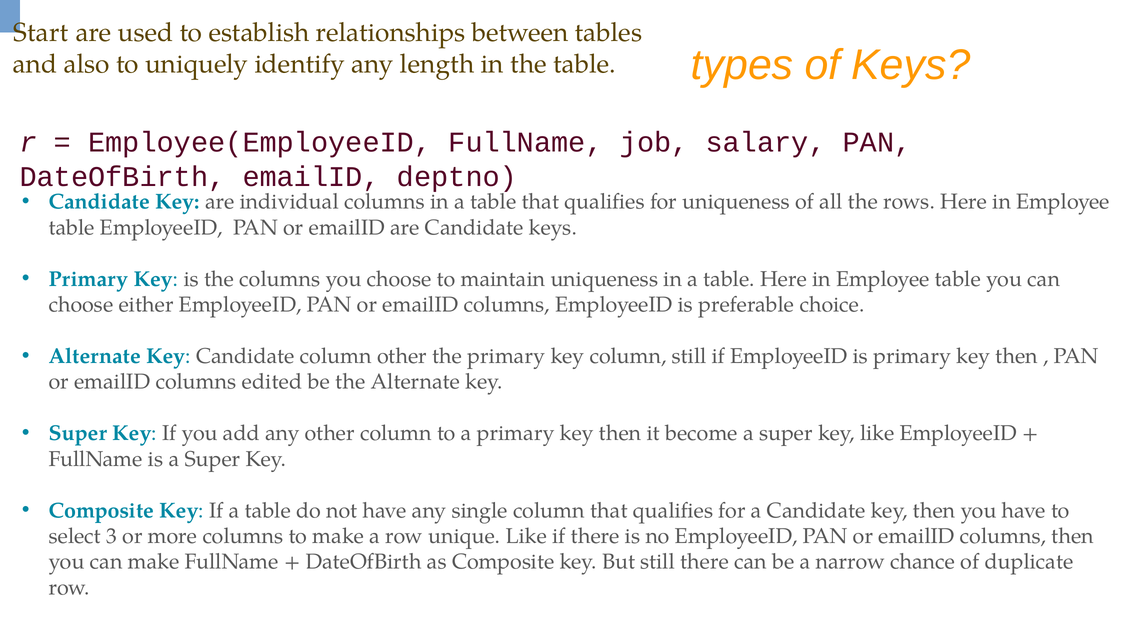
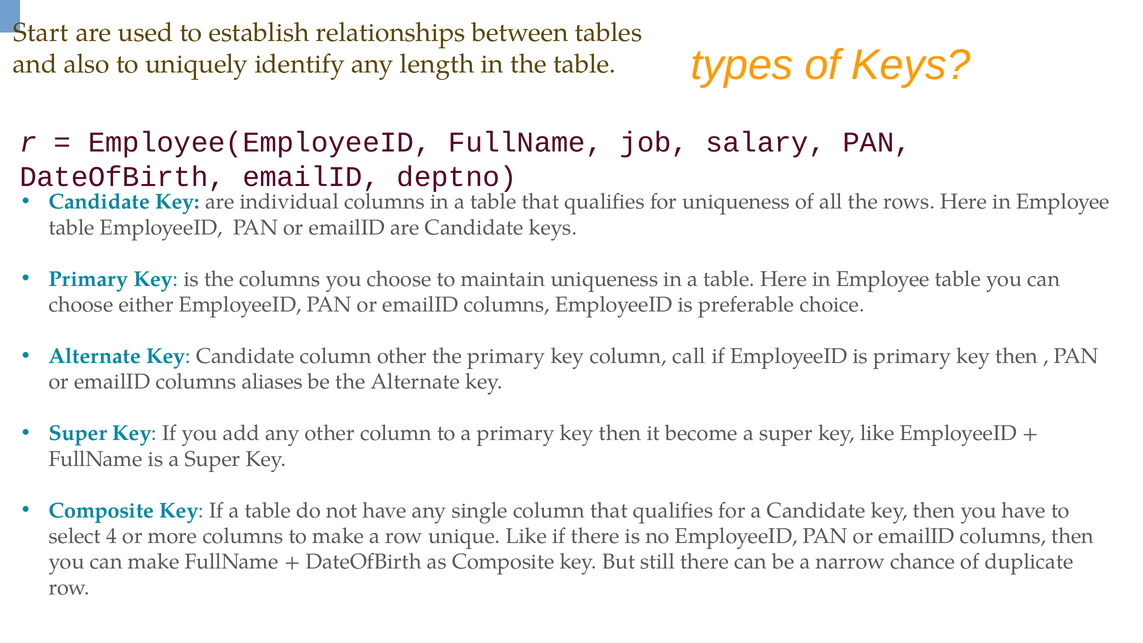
column still: still -> call
edited: edited -> aliases
3: 3 -> 4
